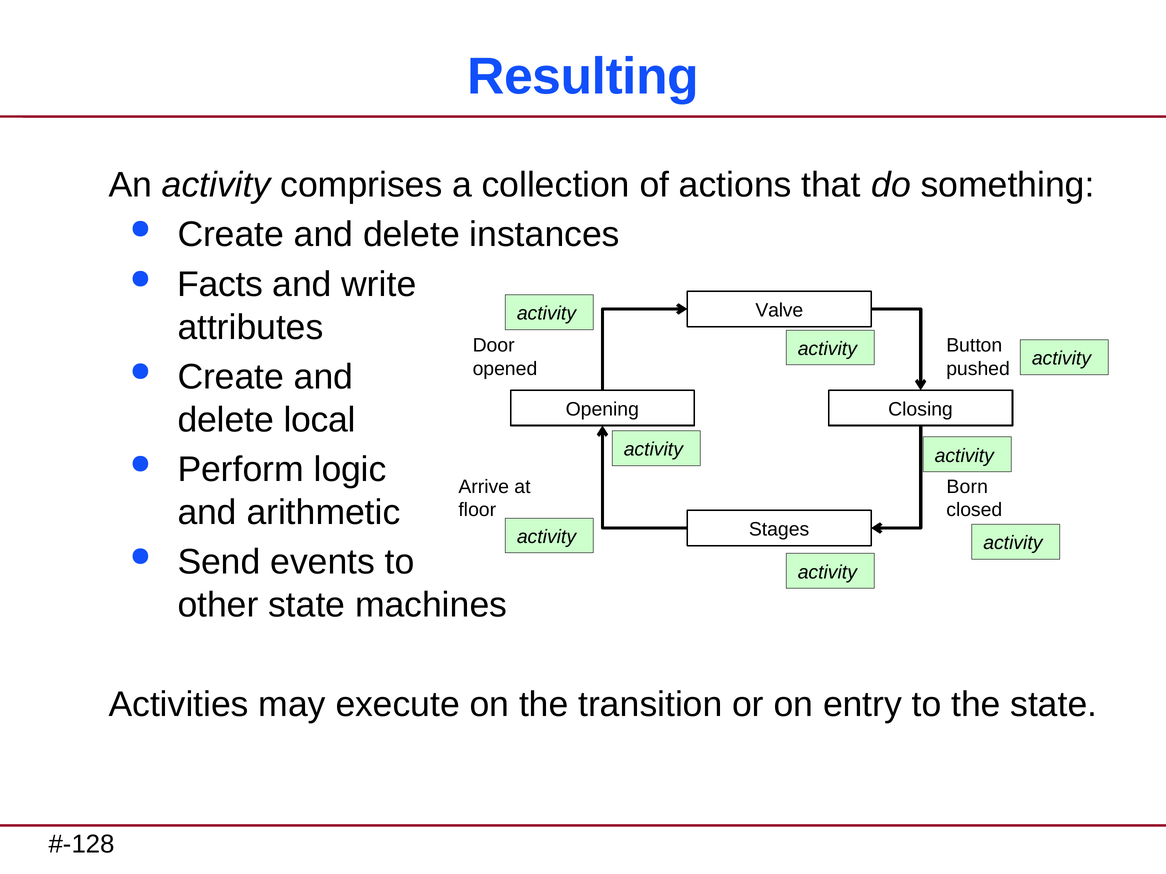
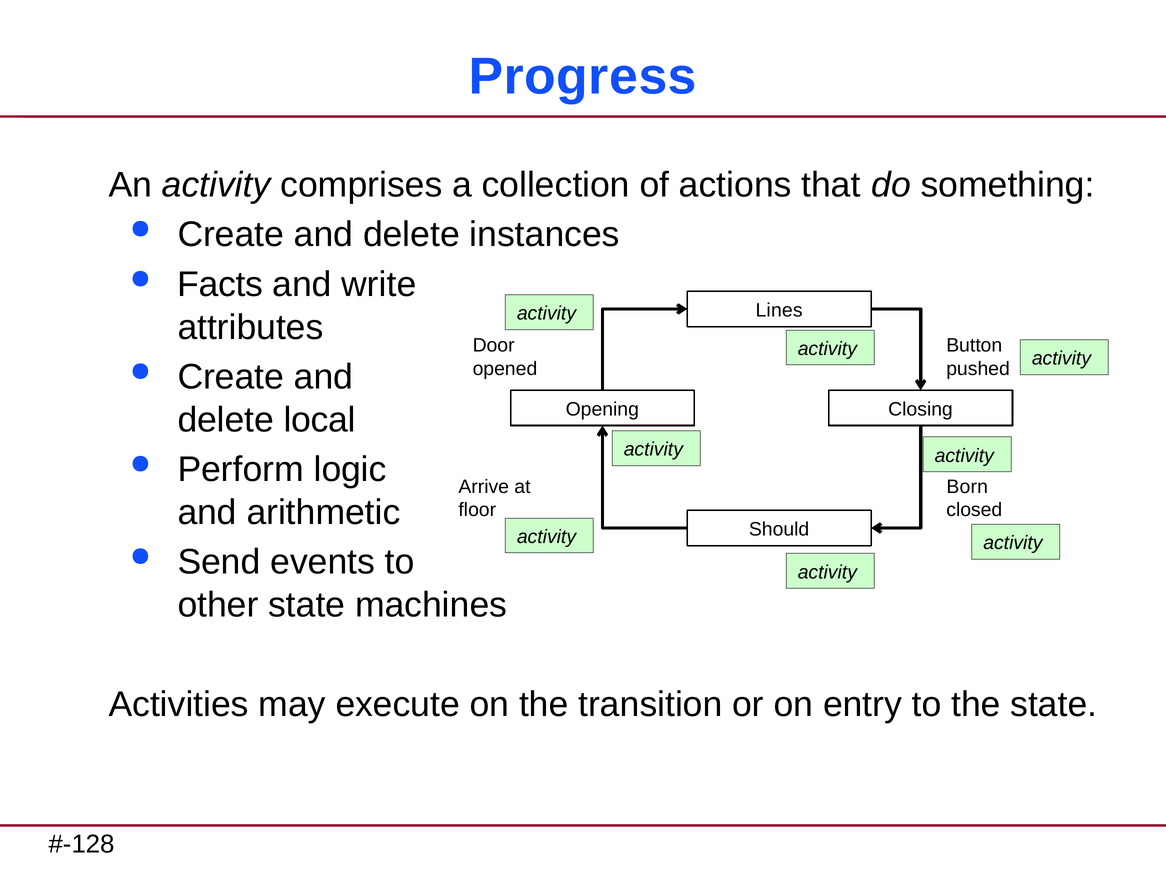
Resulting: Resulting -> Progress
Valve: Valve -> Lines
Stages: Stages -> Should
